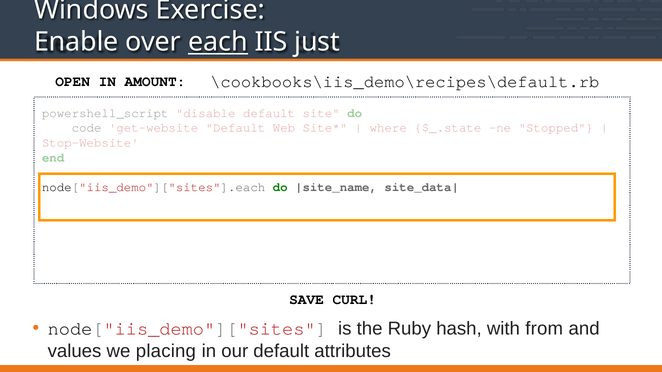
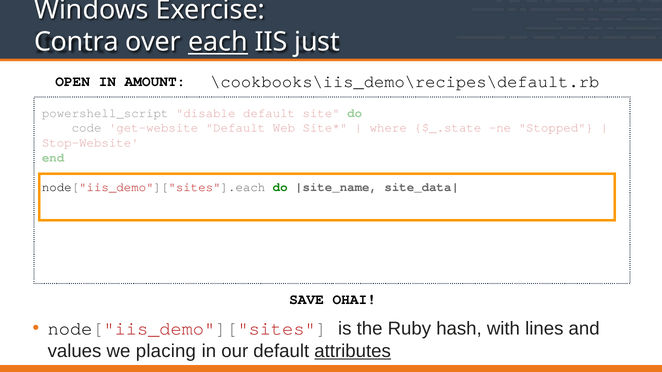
Enable: Enable -> Contra
CURL: CURL -> OHAI
from: from -> lines
attributes underline: none -> present
